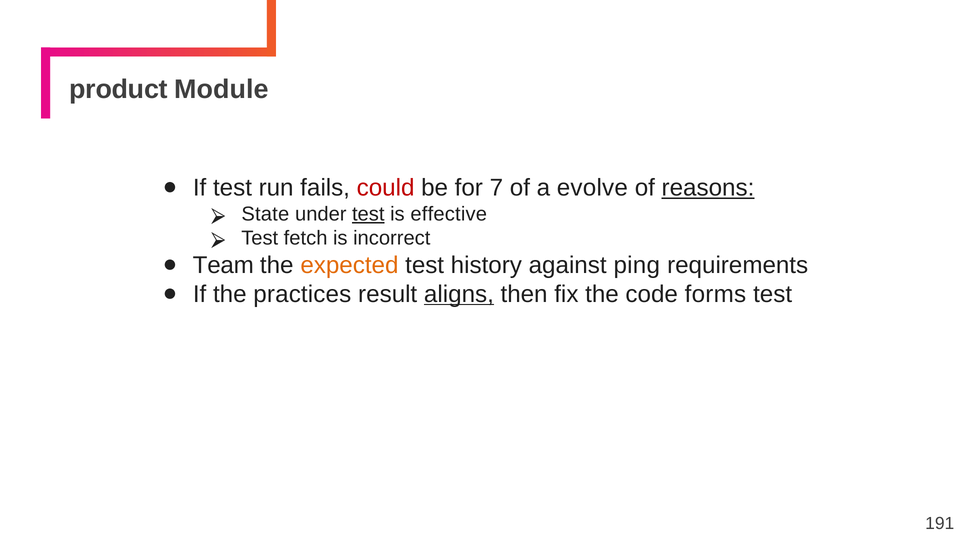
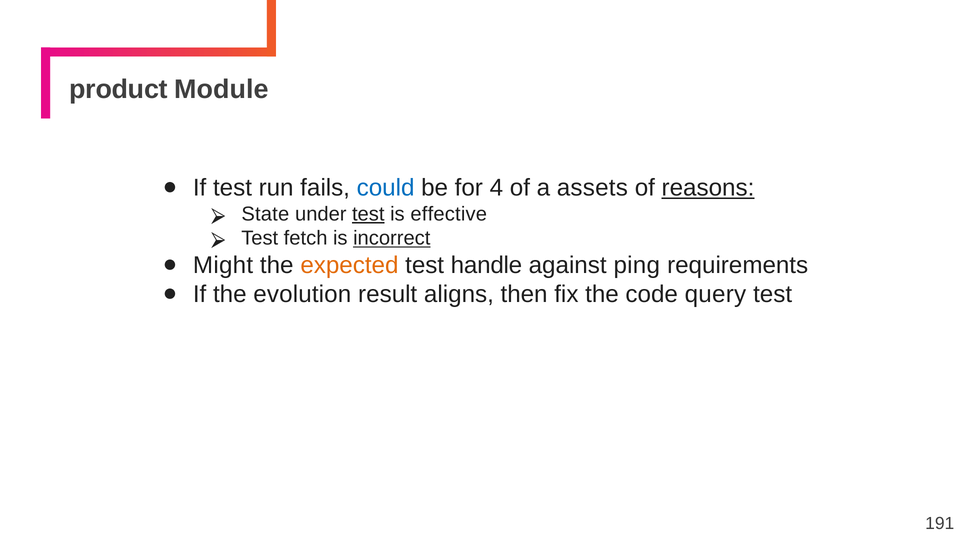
could colour: red -> blue
7: 7 -> 4
evolve: evolve -> assets
incorrect underline: none -> present
Team: Team -> Might
history: history -> handle
practices: practices -> evolution
aligns underline: present -> none
forms: forms -> query
